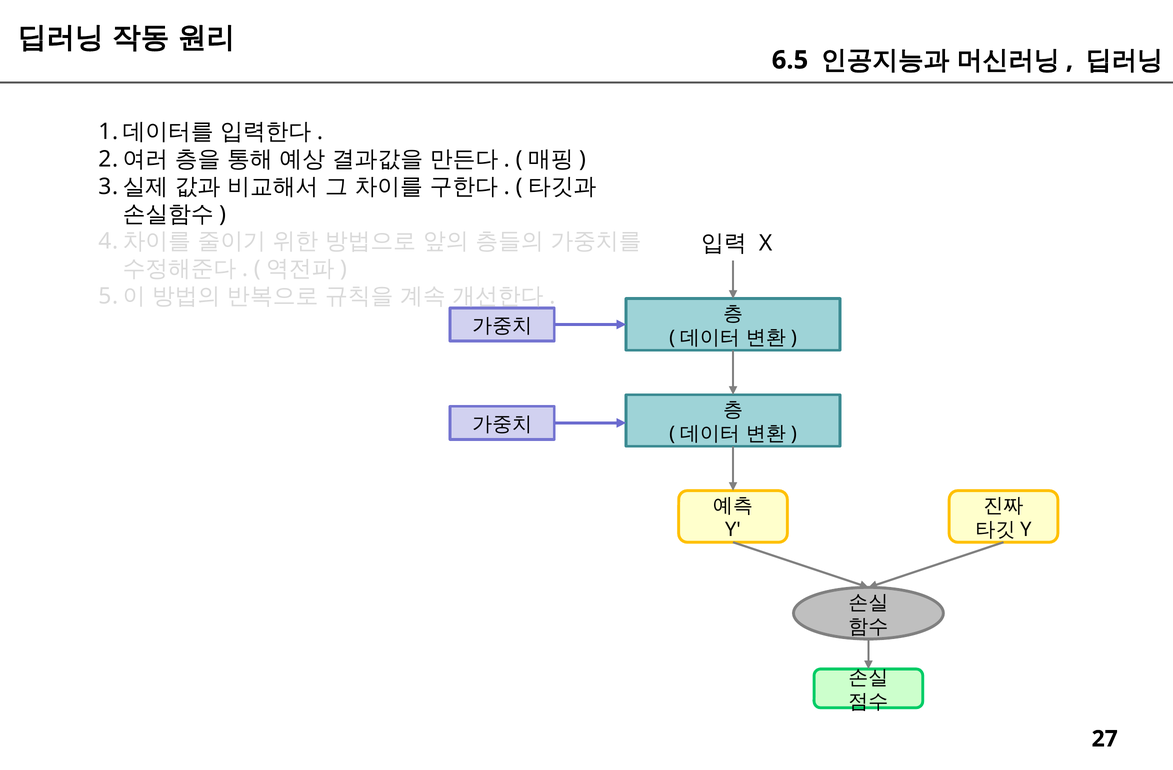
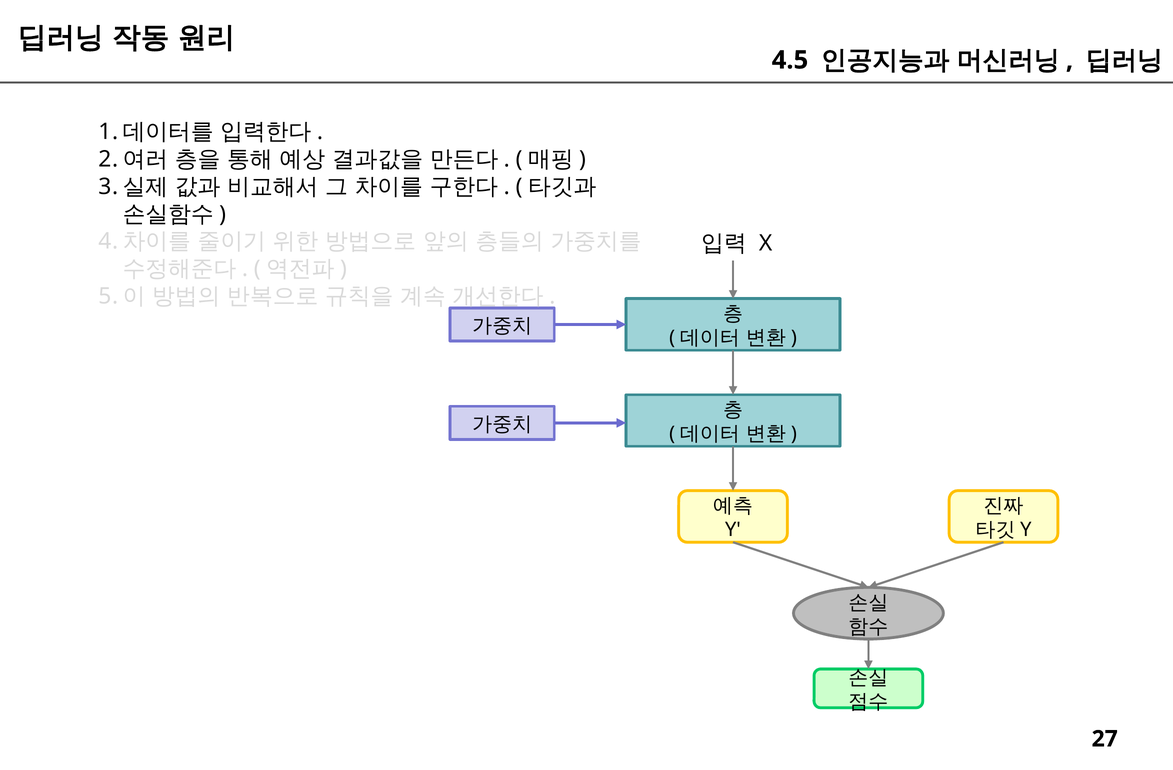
6.5: 6.5 -> 4.5
